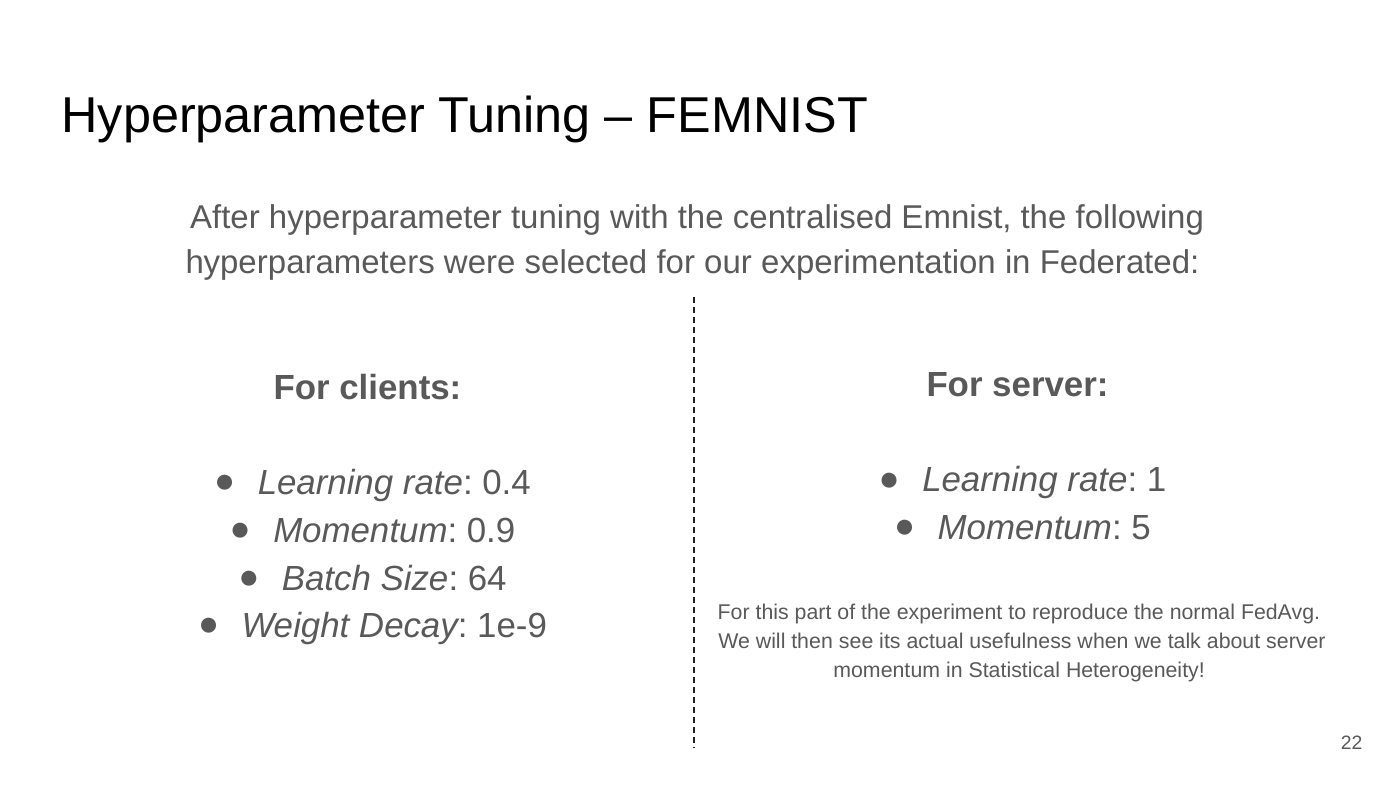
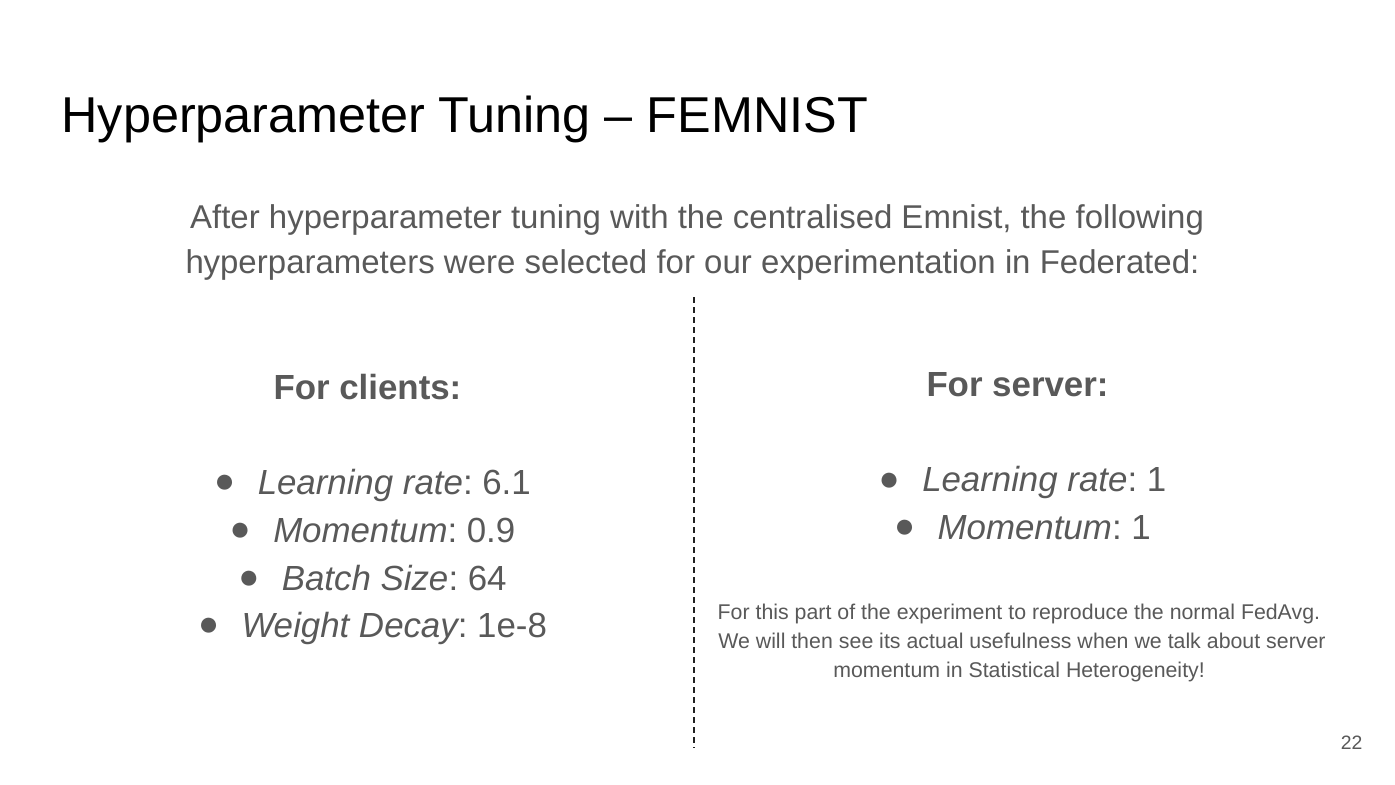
0.4: 0.4 -> 6.1
Momentum 5: 5 -> 1
1e-9: 1e-9 -> 1e-8
